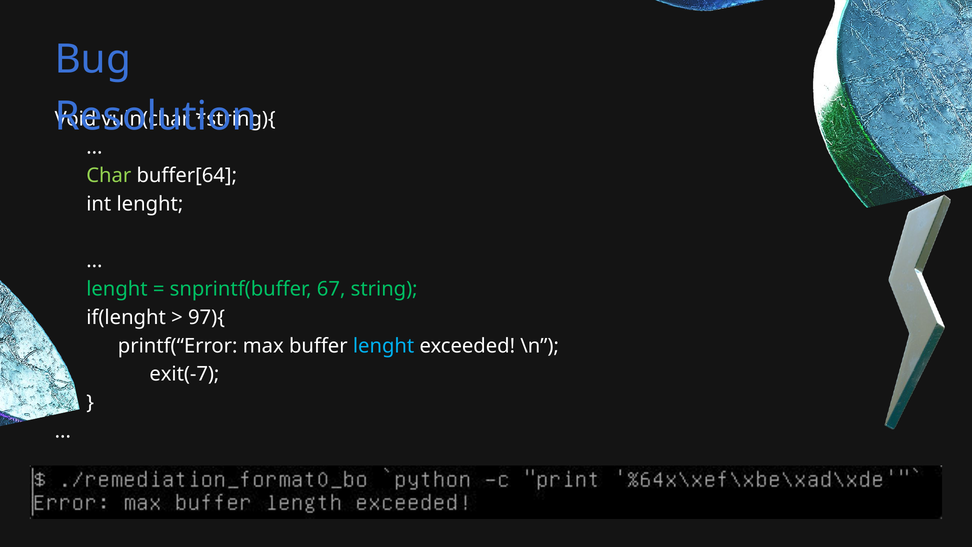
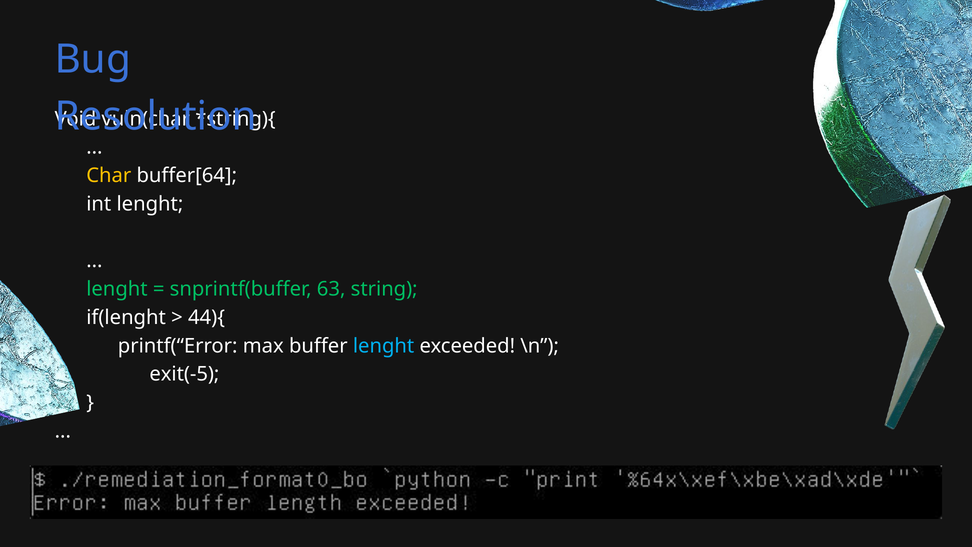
Char colour: light green -> yellow
67: 67 -> 63
97){: 97){ -> 44){
exit(-7: exit(-7 -> exit(-5
